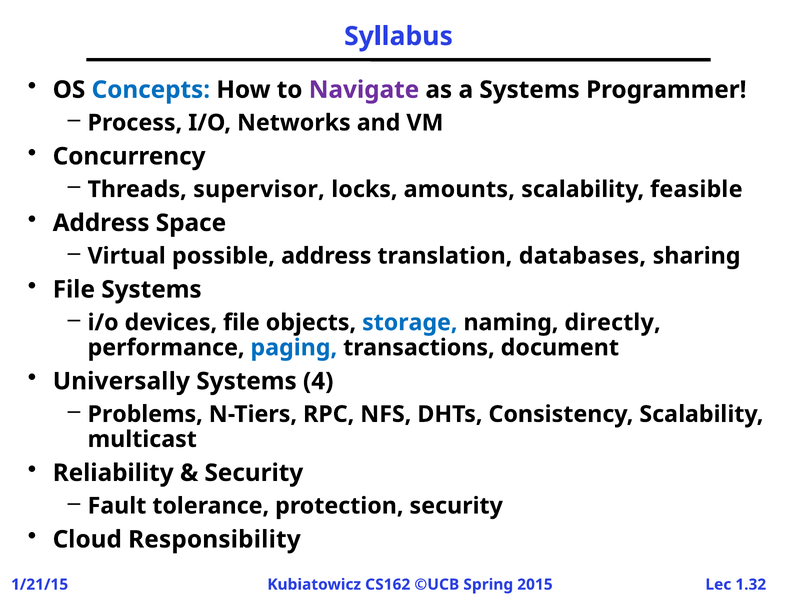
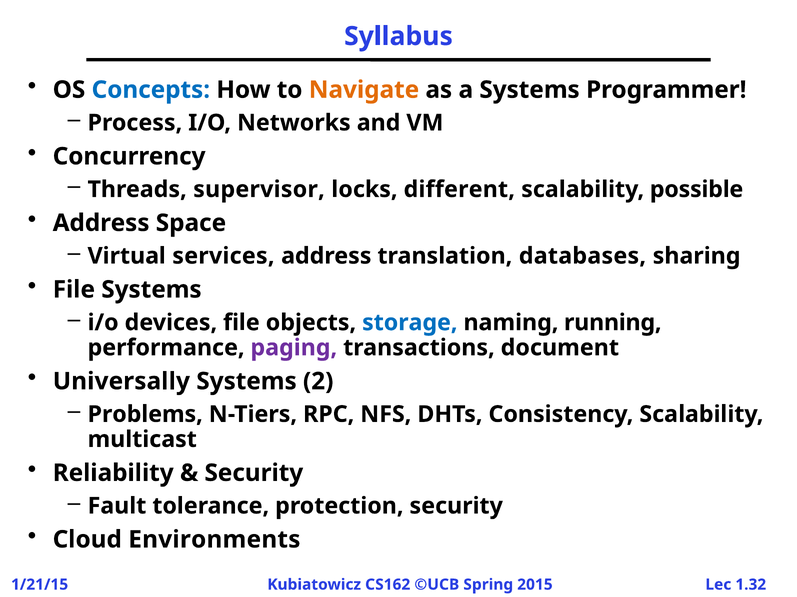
Navigate colour: purple -> orange
amounts: amounts -> different
feasible: feasible -> possible
possible: possible -> services
directly: directly -> running
paging colour: blue -> purple
4: 4 -> 2
Responsibility: Responsibility -> Environments
